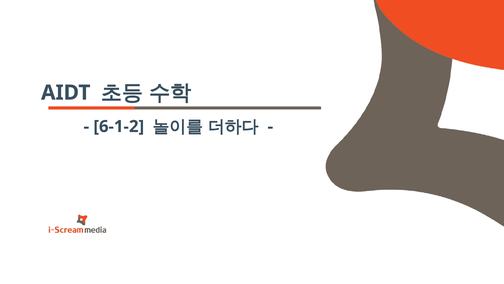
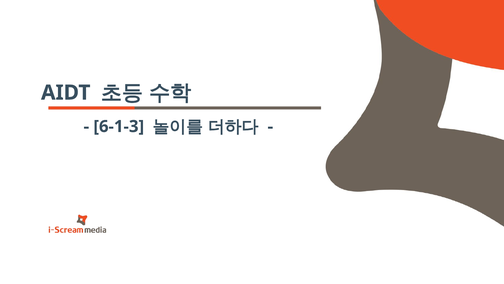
6-1-2: 6-1-2 -> 6-1-3
